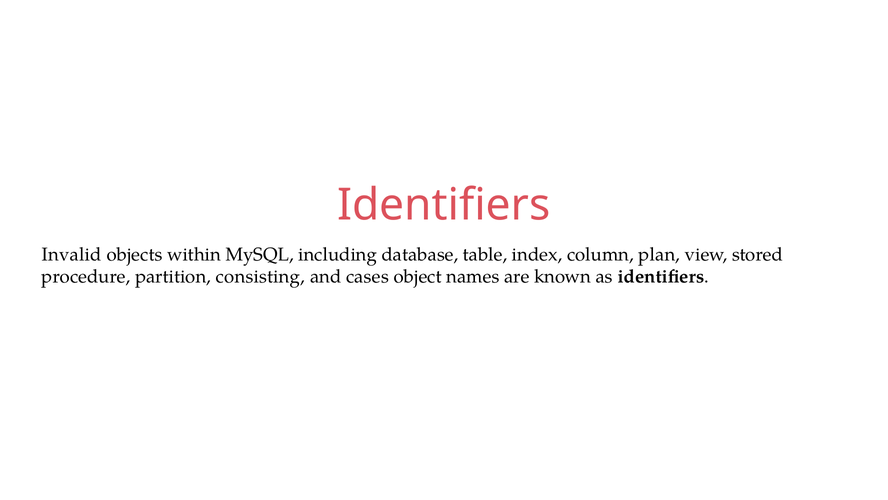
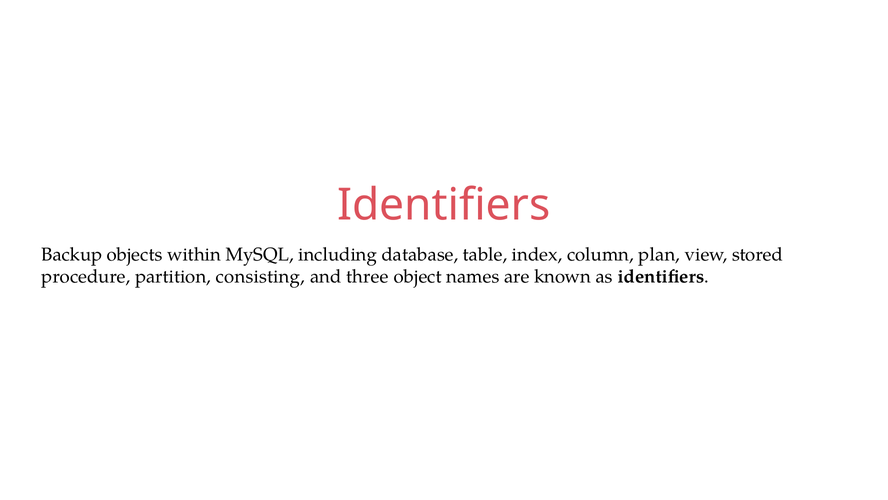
Invalid: Invalid -> Backup
cases: cases -> three
